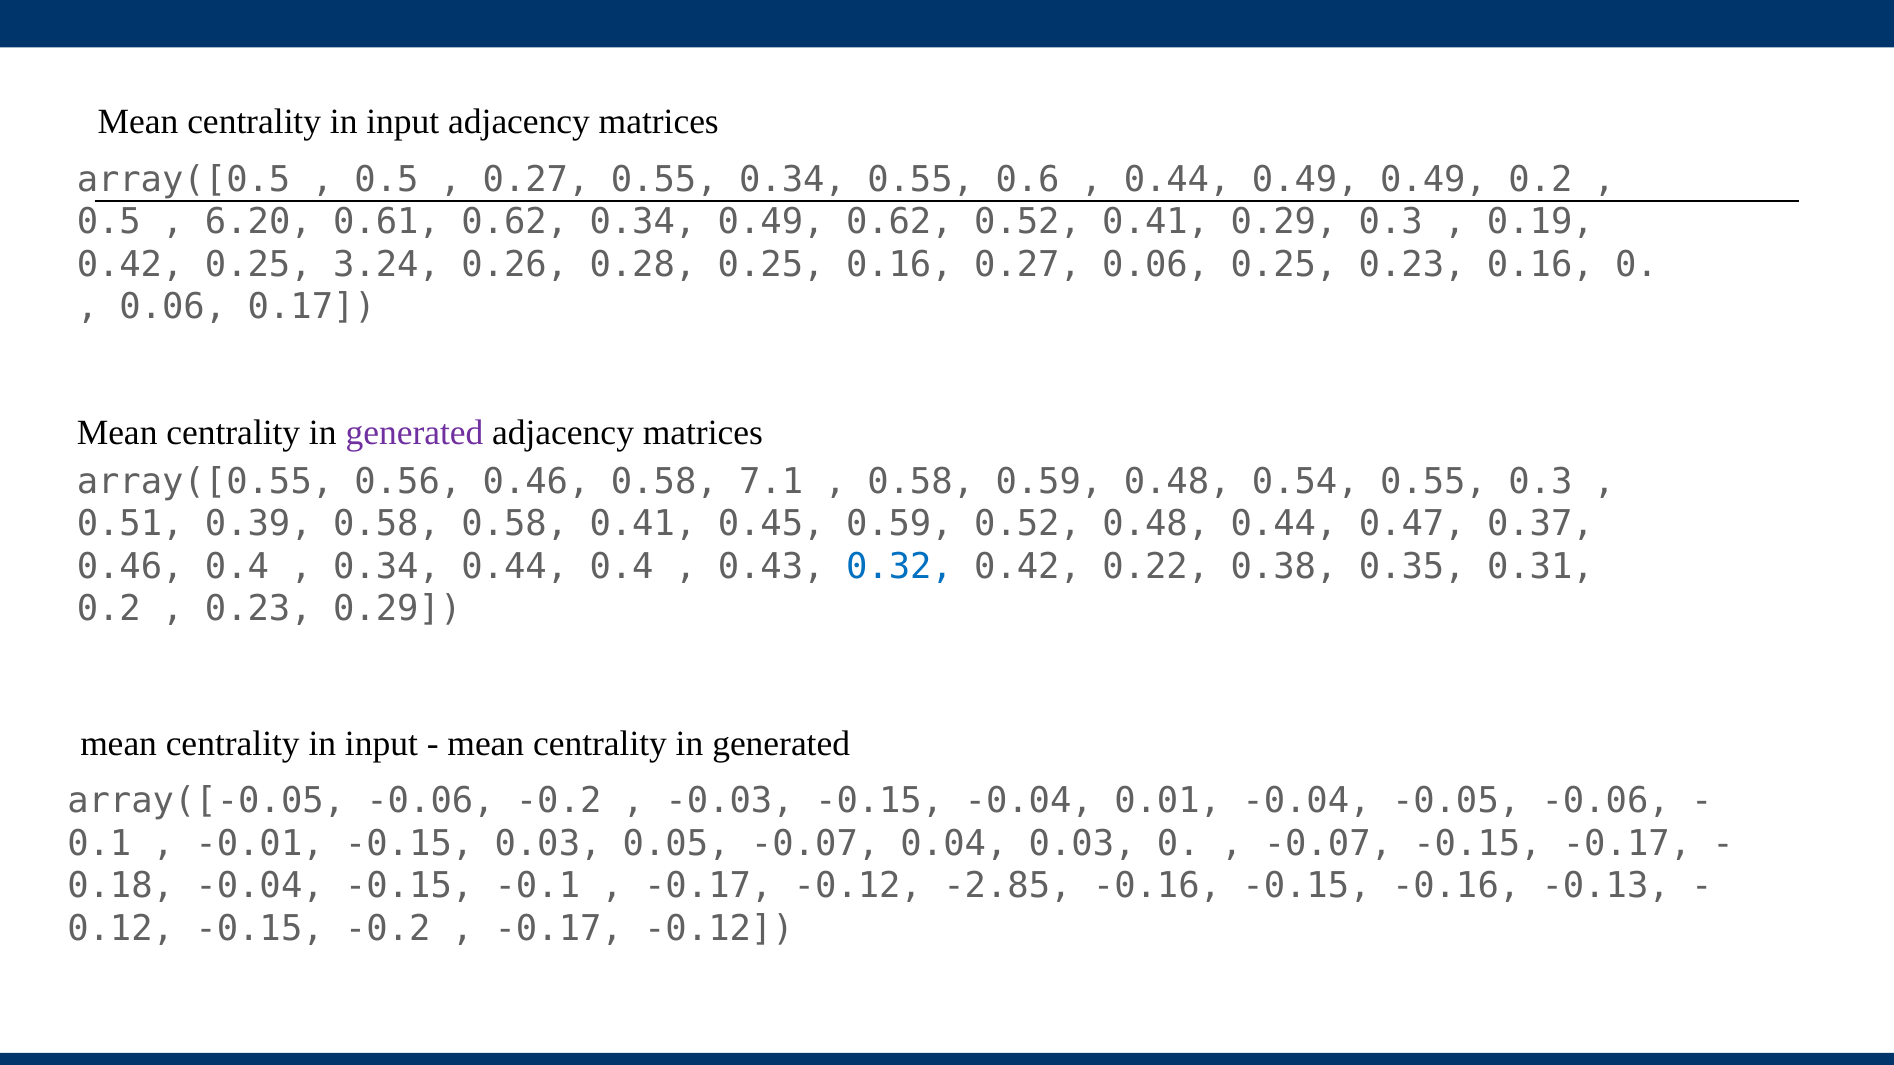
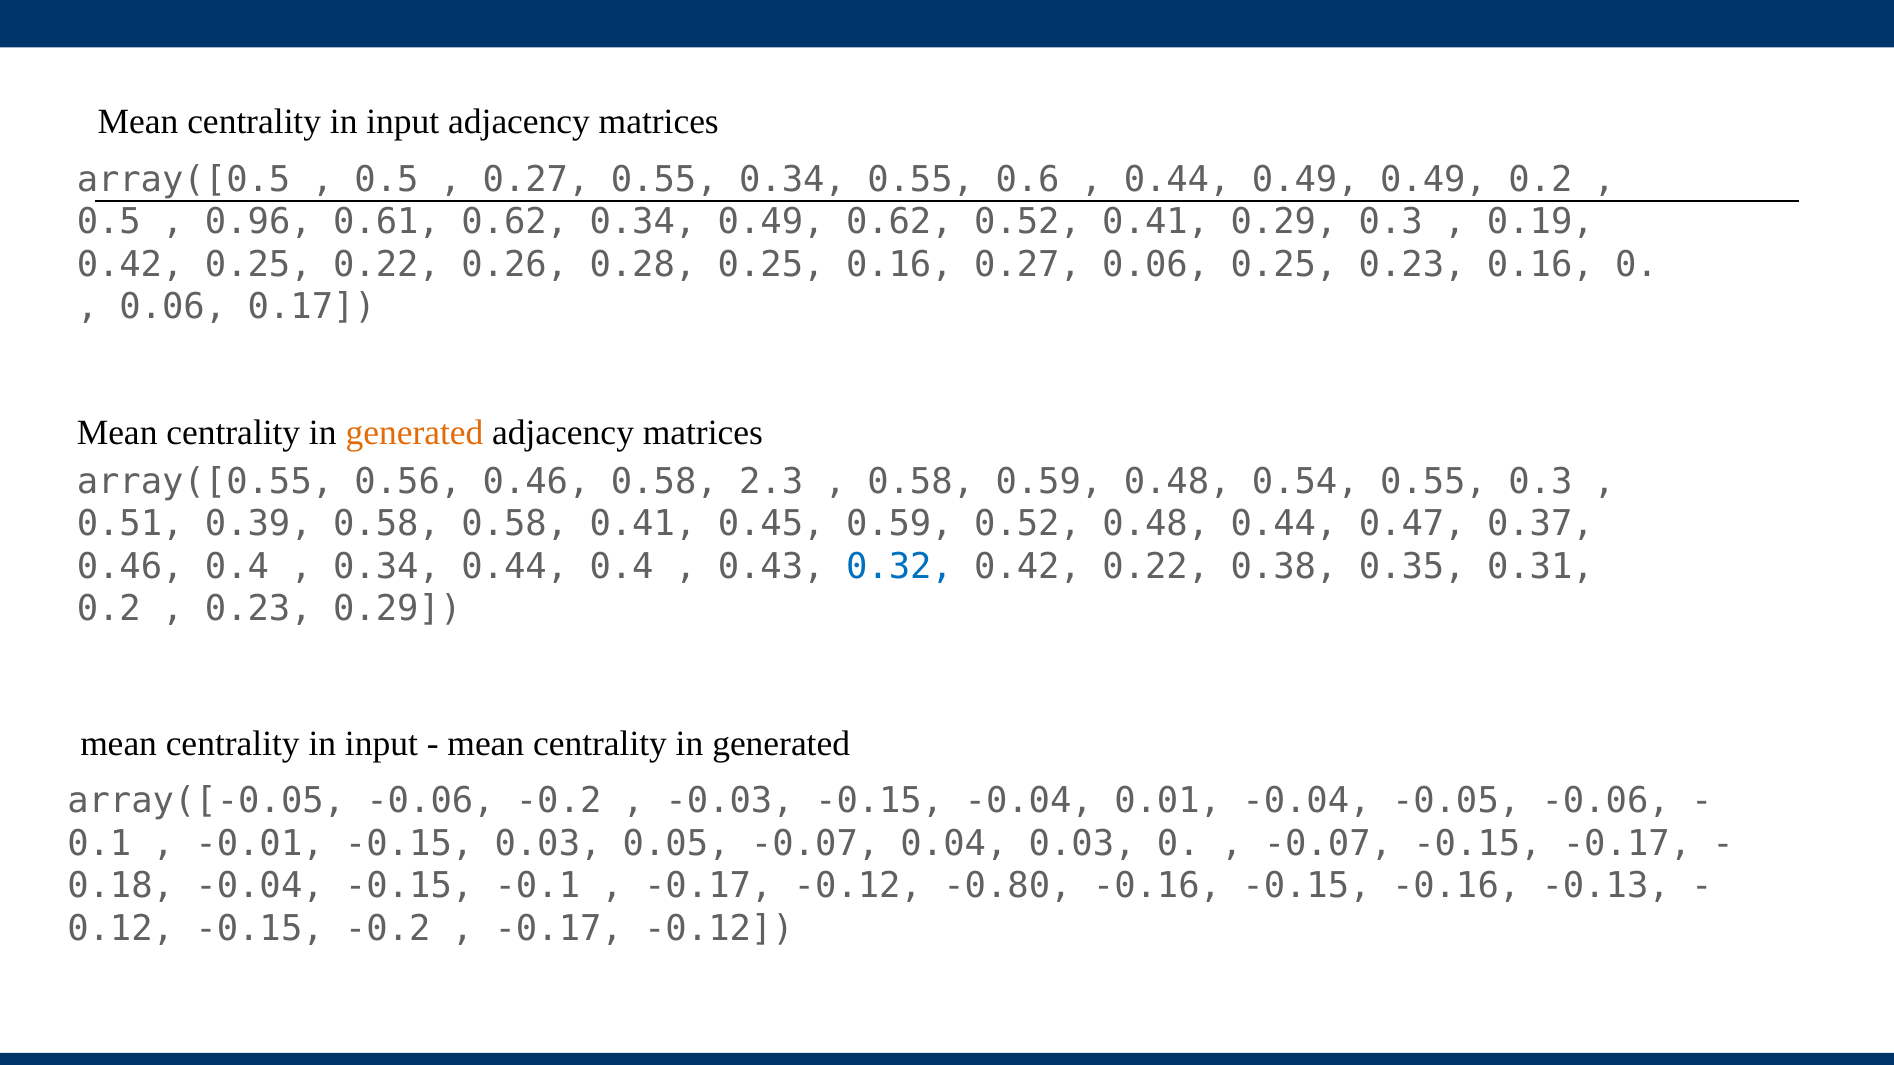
6.20: 6.20 -> 0.96
0.25 3.24: 3.24 -> 0.22
generated at (415, 433) colour: purple -> orange
7.1: 7.1 -> 2.3
-2.85: -2.85 -> -0.80
